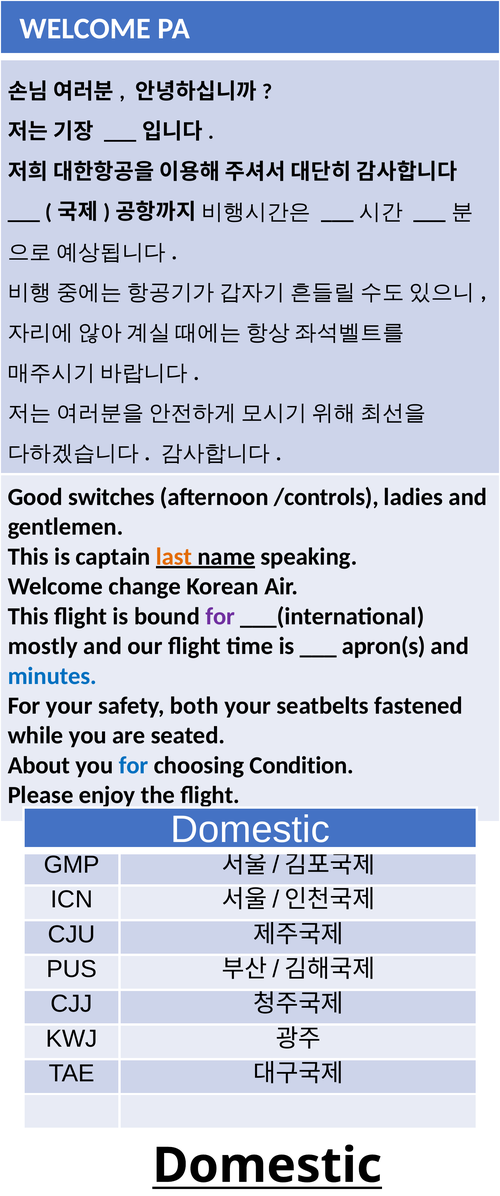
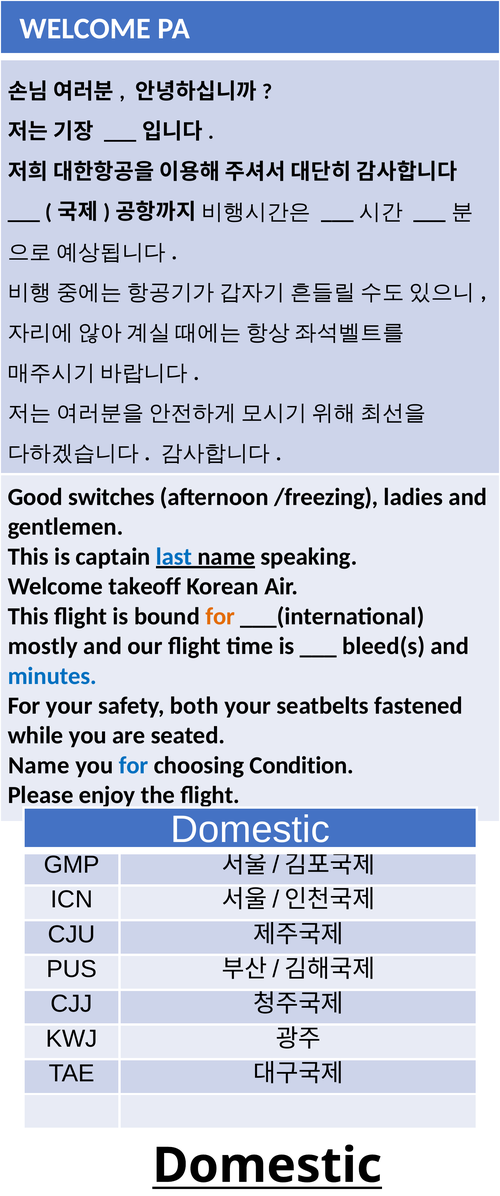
/controls: /controls -> /freezing
last colour: orange -> blue
change: change -> takeoff
for at (220, 616) colour: purple -> orange
apron(s: apron(s -> bleed(s
About at (39, 766): About -> Name
